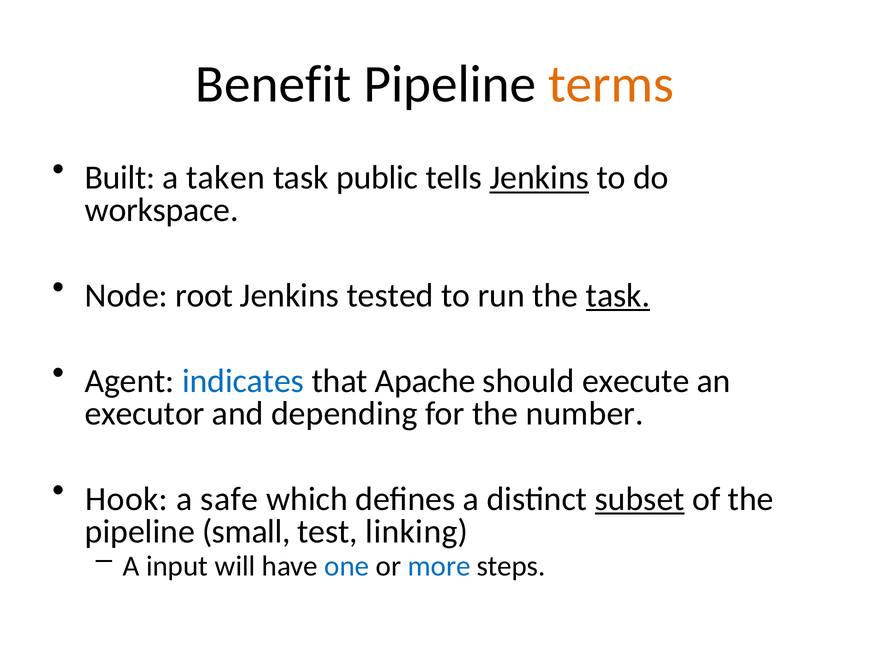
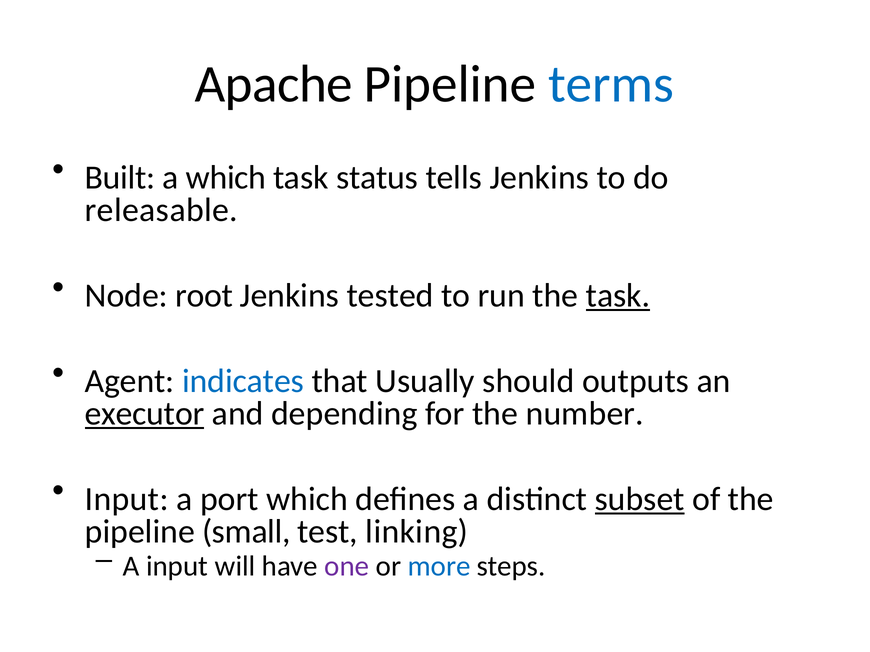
Benefit: Benefit -> Apache
terms colour: orange -> blue
a taken: taken -> which
public: public -> status
Jenkins at (539, 178) underline: present -> none
workspace: workspace -> releasable
Apache: Apache -> Usually
execute: execute -> outputs
executor underline: none -> present
Hook at (127, 499): Hook -> Input
safe: safe -> port
one colour: blue -> purple
